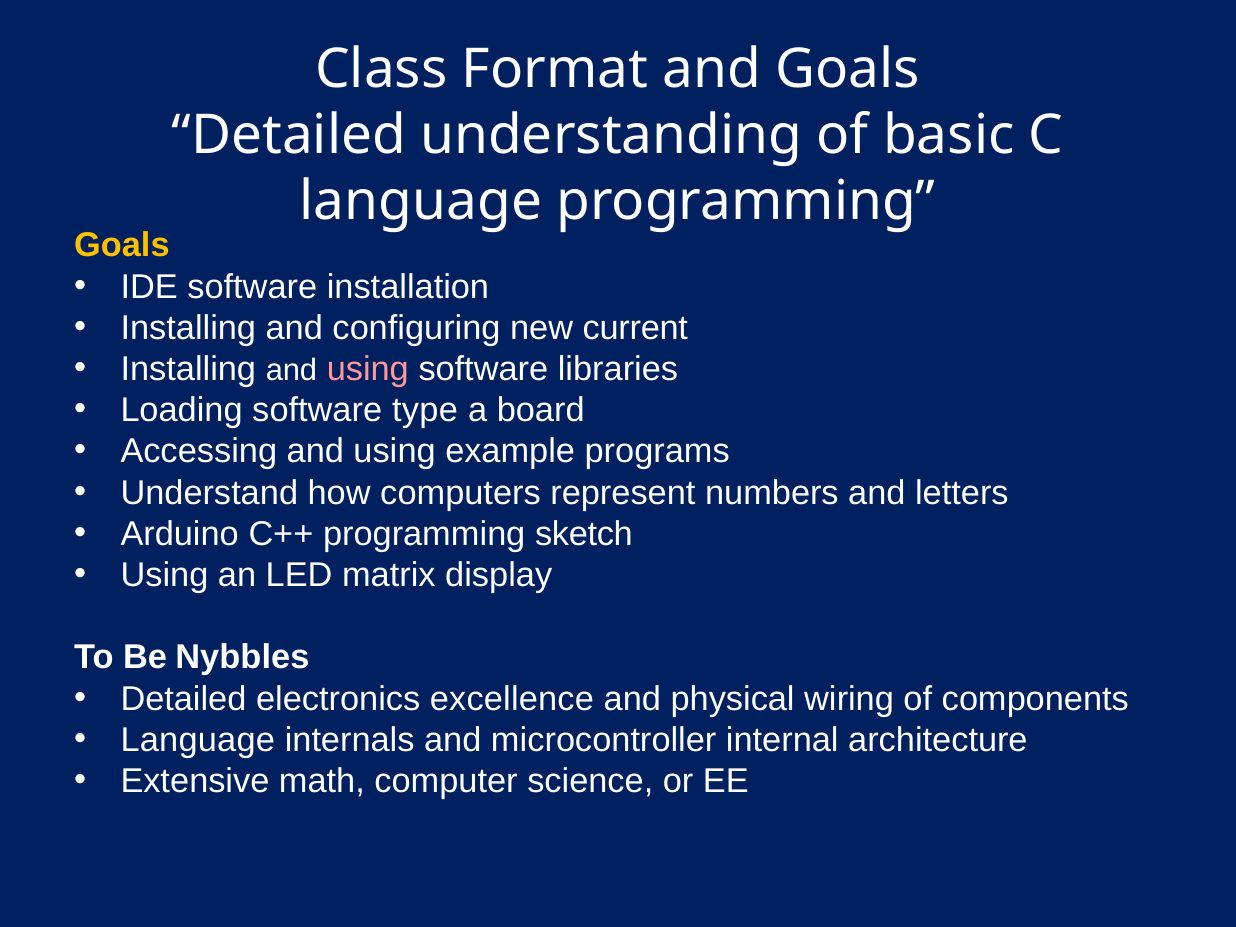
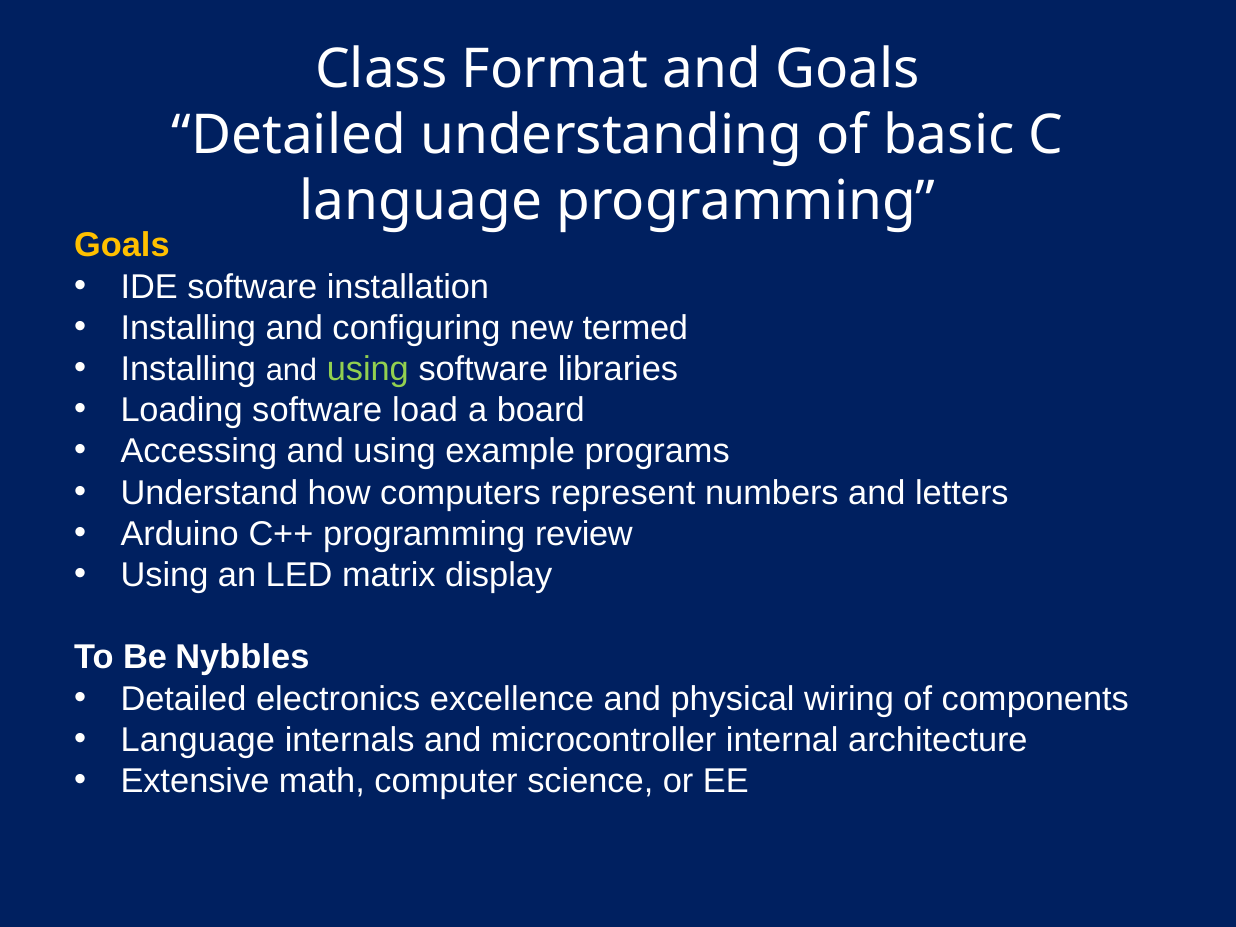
current: current -> termed
using at (368, 369) colour: pink -> light green
type: type -> load
sketch: sketch -> review
